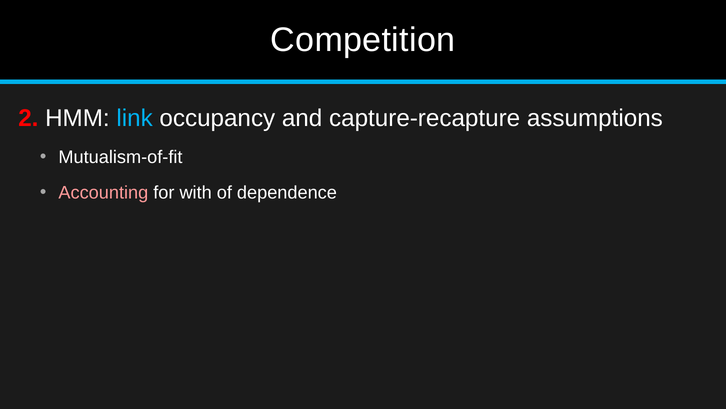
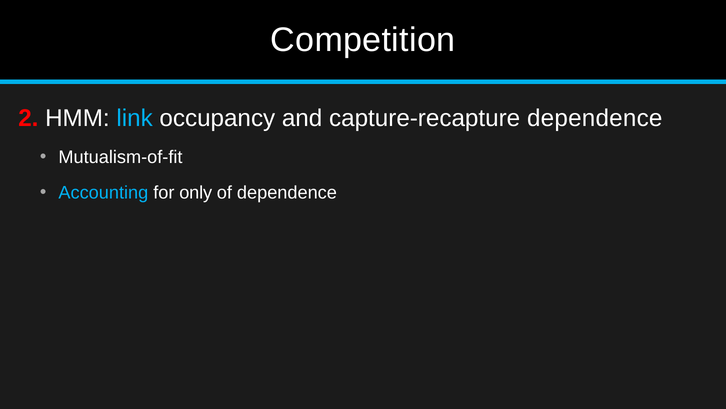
capture-recapture assumptions: assumptions -> dependence
Accounting colour: pink -> light blue
with: with -> only
